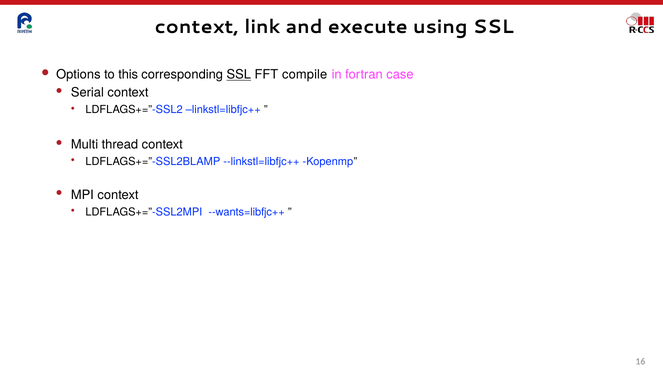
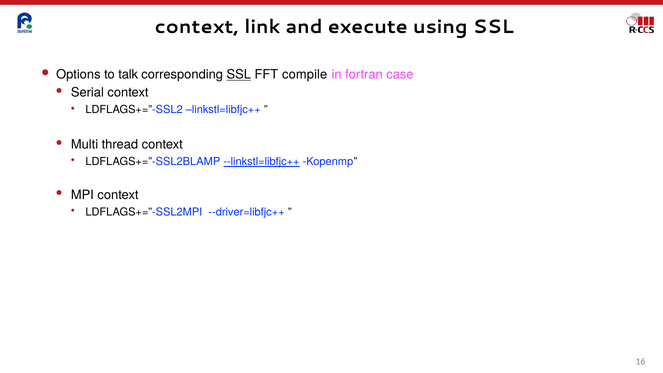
this: this -> talk
--linkstl=libfjc++ underline: none -> present
--wants=libfjc++: --wants=libfjc++ -> --driver=libfjc++
